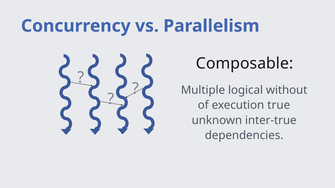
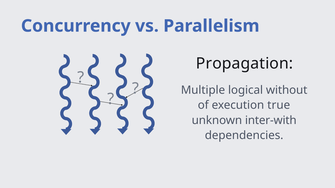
Composable: Composable -> Propagation
inter-true: inter-true -> inter-with
